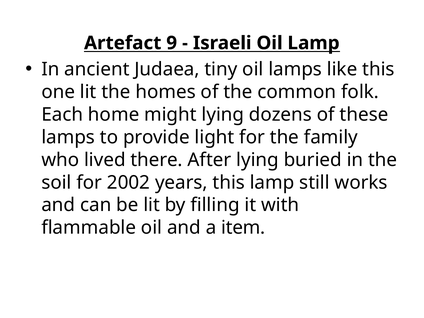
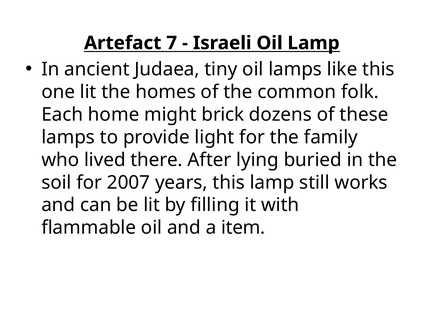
9: 9 -> 7
might lying: lying -> brick
2002: 2002 -> 2007
